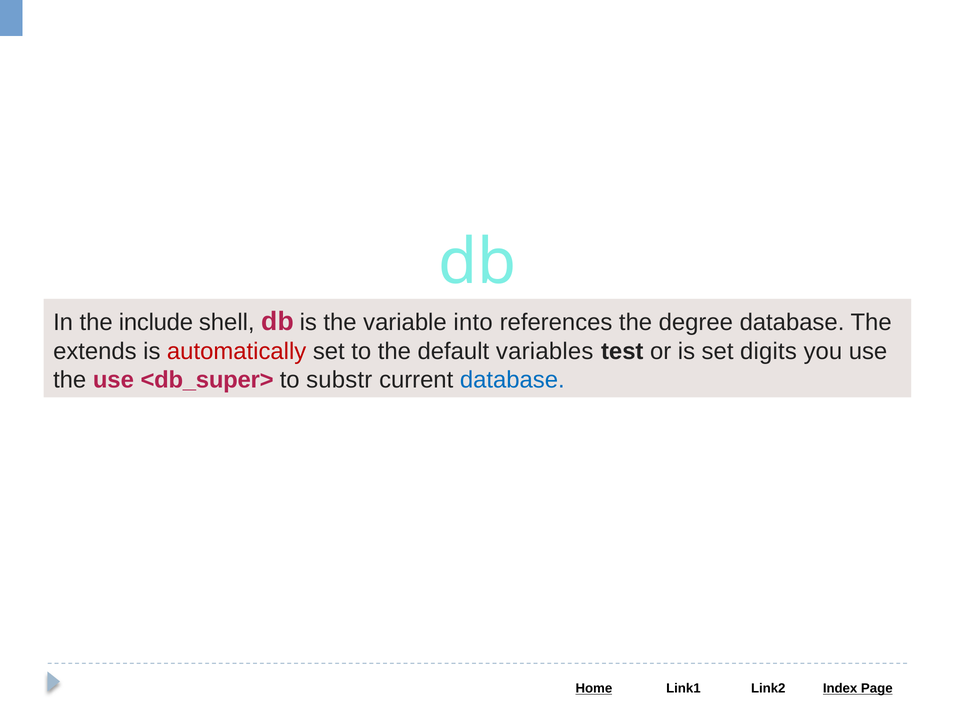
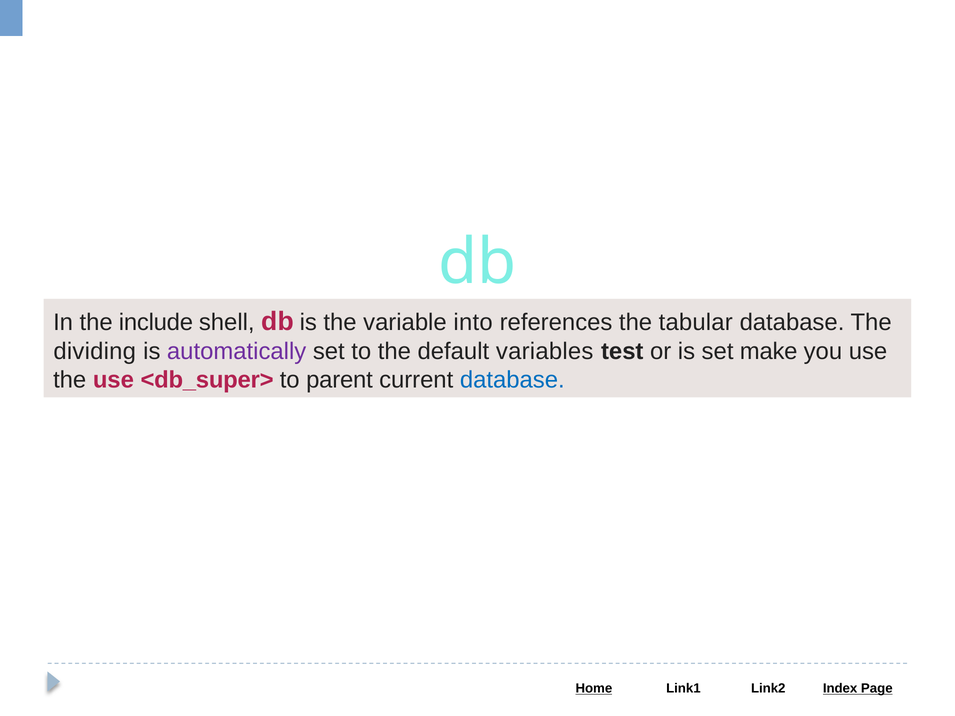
degree: degree -> tabular
extends: extends -> dividing
automatically colour: red -> purple
digits: digits -> make
substr: substr -> parent
